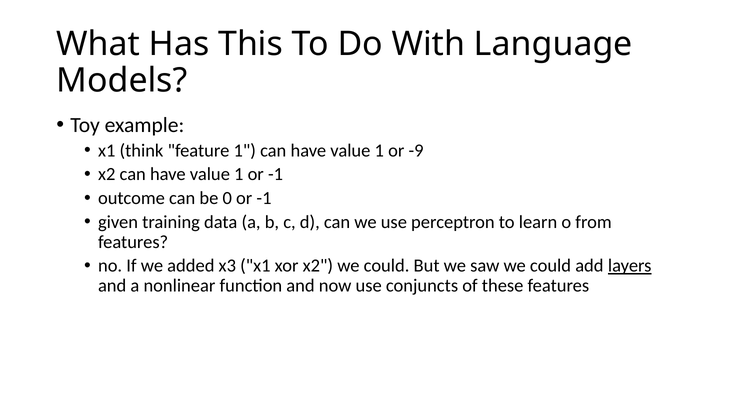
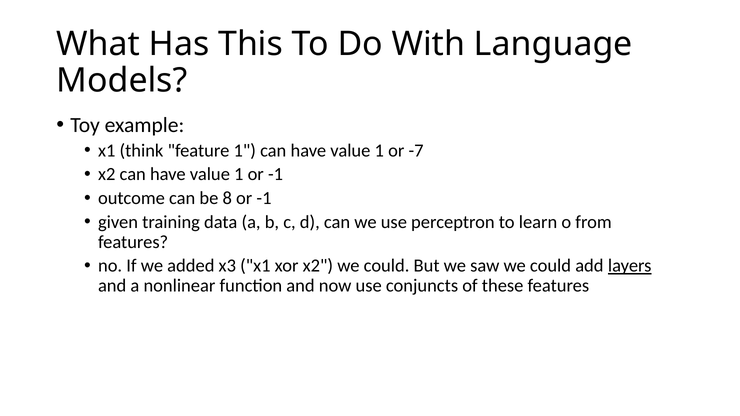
-9: -9 -> -7
0: 0 -> 8
